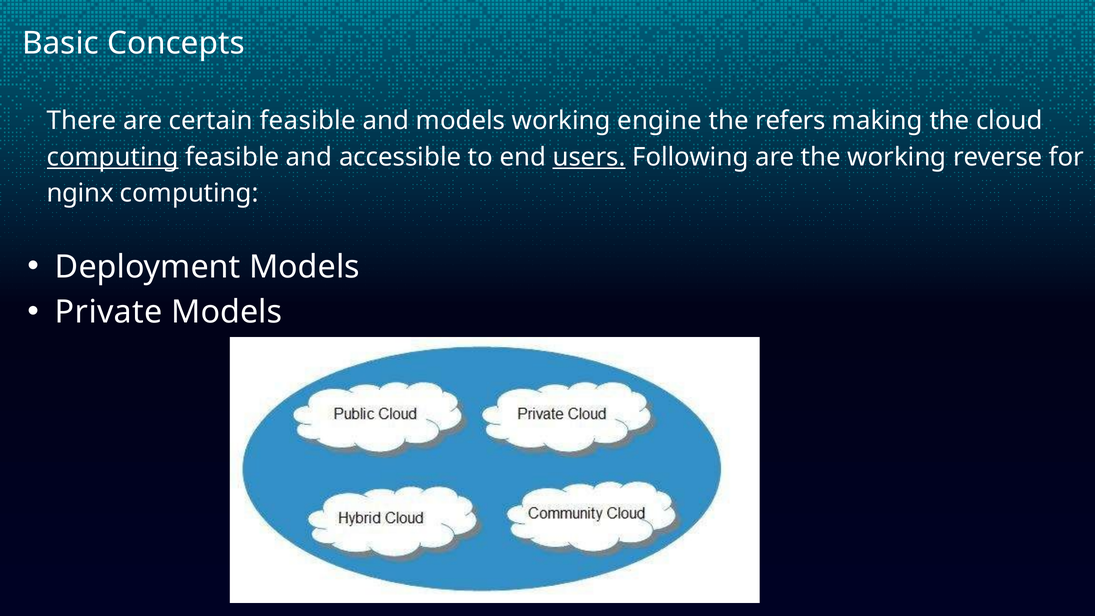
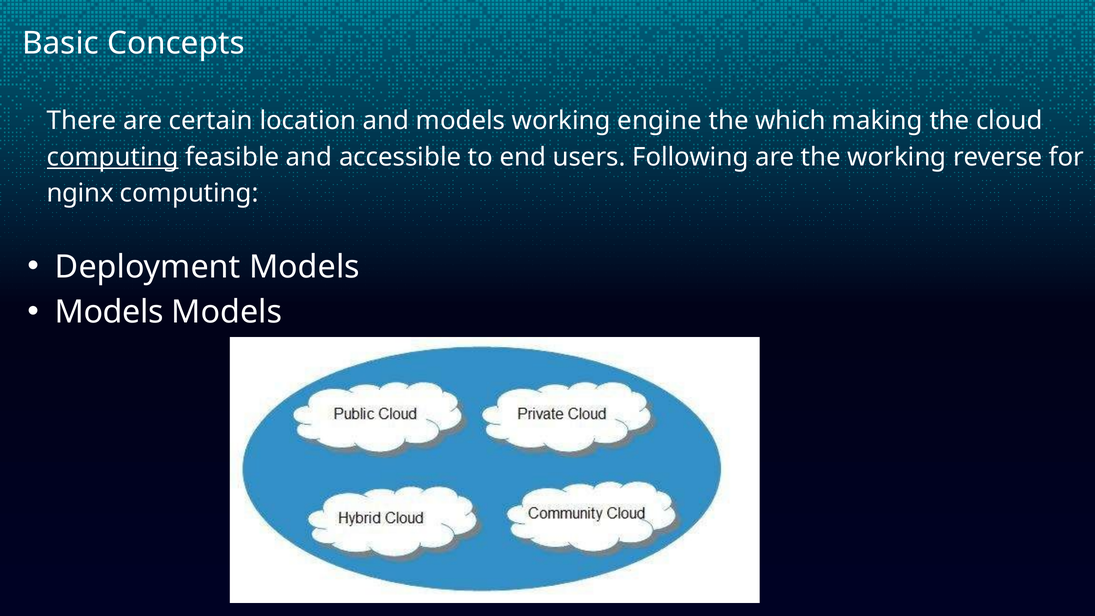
certain feasible: feasible -> location
refers: refers -> which
users underline: present -> none
Private at (109, 312): Private -> Models
